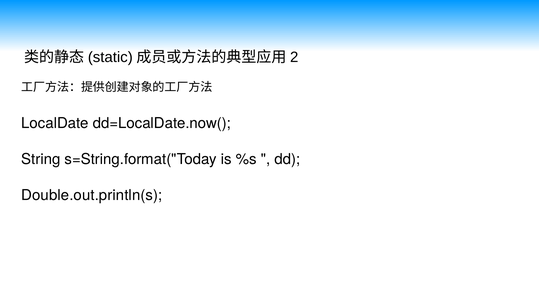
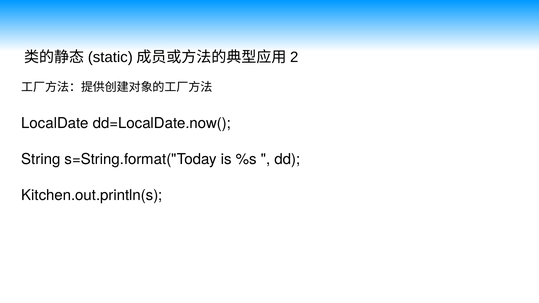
Double.out.println(s: Double.out.println(s -> Kitchen.out.println(s
